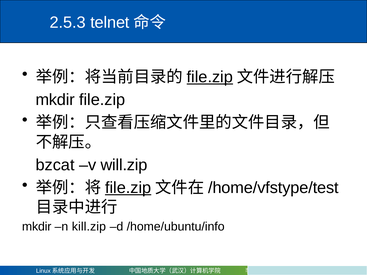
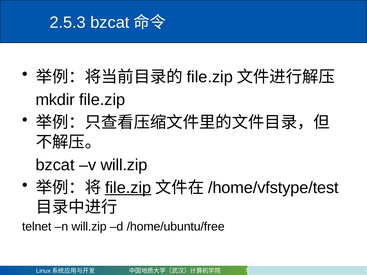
2.5.3 telnet: telnet -> bzcat
file.zip at (210, 77) underline: present -> none
mkdir at (37, 227): mkdir -> telnet
n kill.zip: kill.zip -> will.zip
/home/ubuntu/info: /home/ubuntu/info -> /home/ubuntu/free
